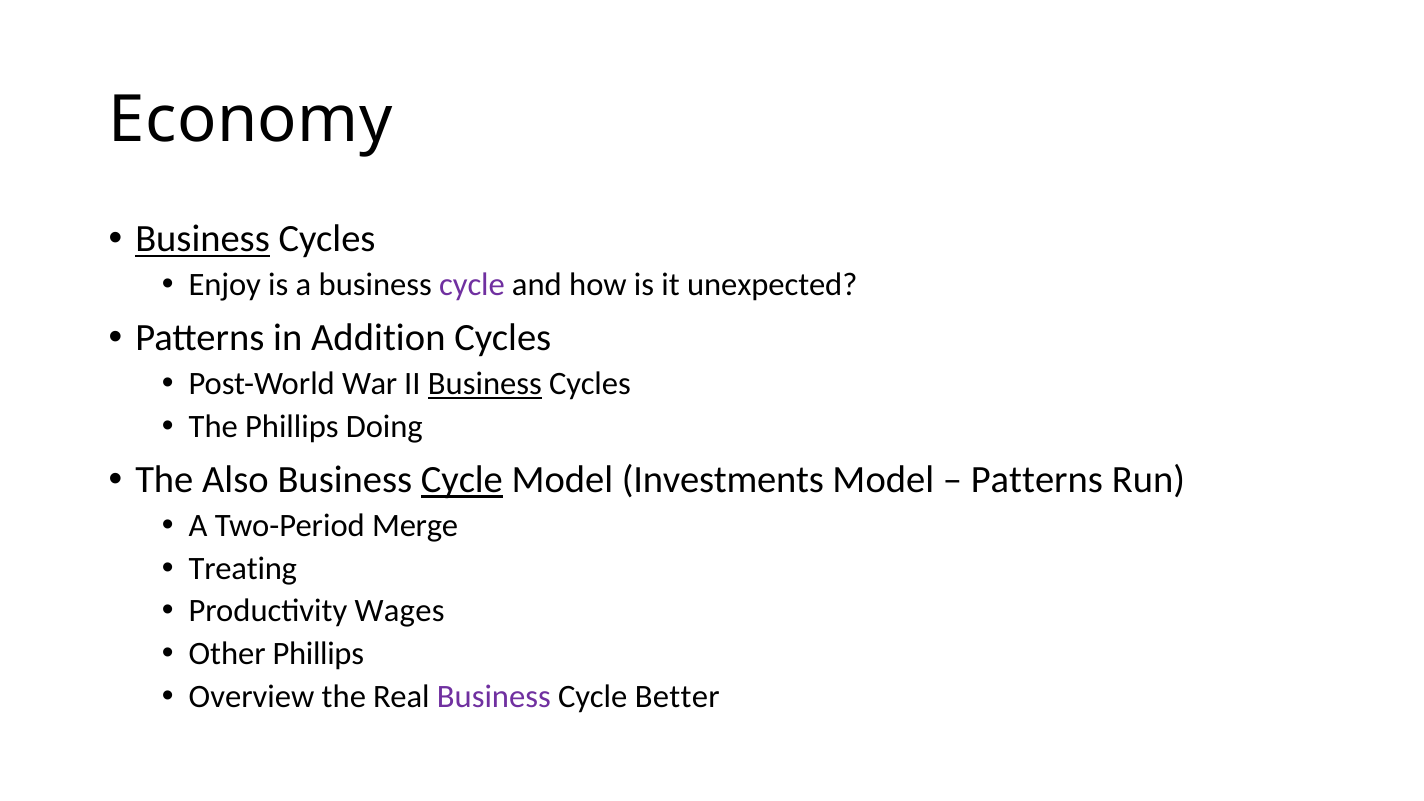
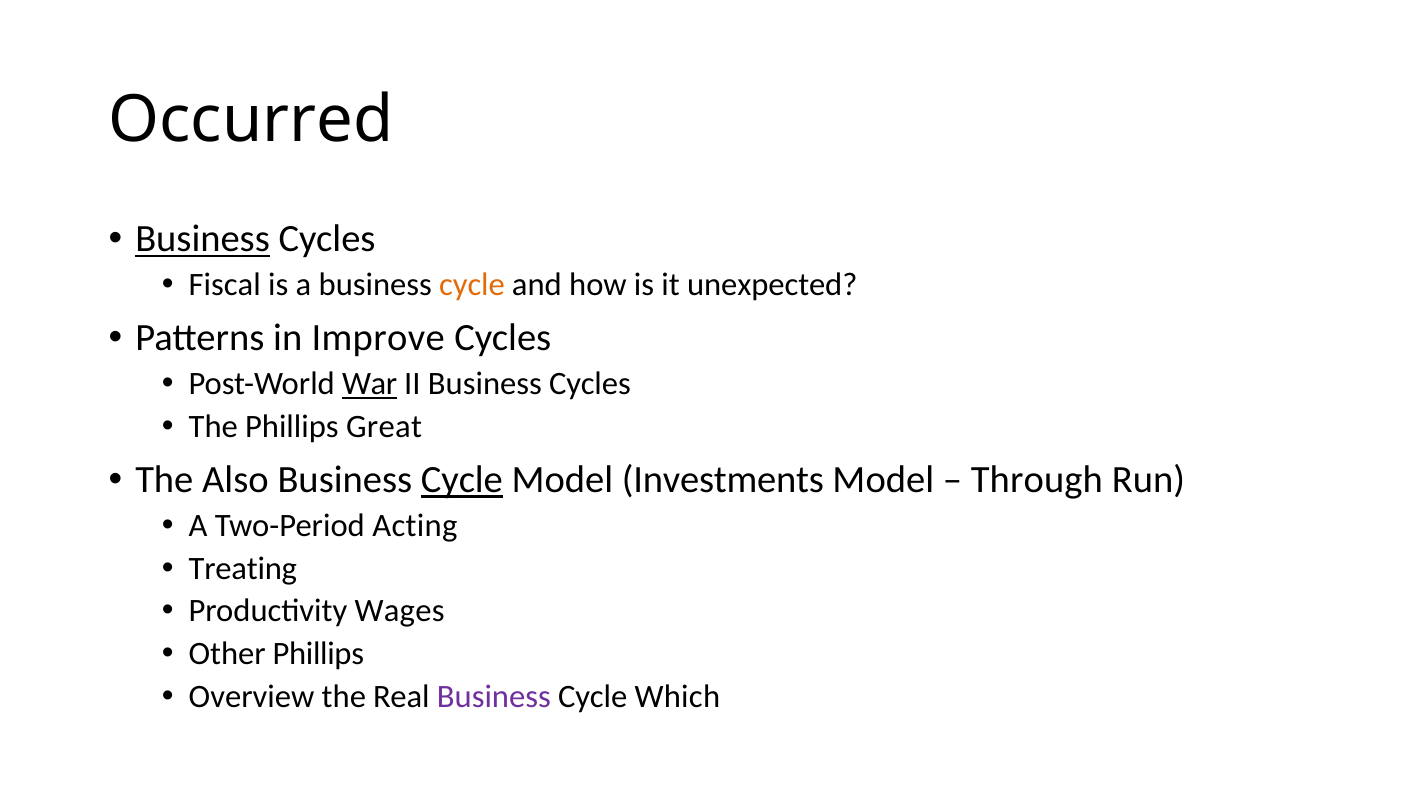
Economy: Economy -> Occurred
Enjoy: Enjoy -> Fiscal
cycle at (472, 285) colour: purple -> orange
Addition: Addition -> Improve
War underline: none -> present
Business at (485, 384) underline: present -> none
Doing: Doing -> Great
Patterns at (1037, 480): Patterns -> Through
Merge: Merge -> Acting
Better: Better -> Which
